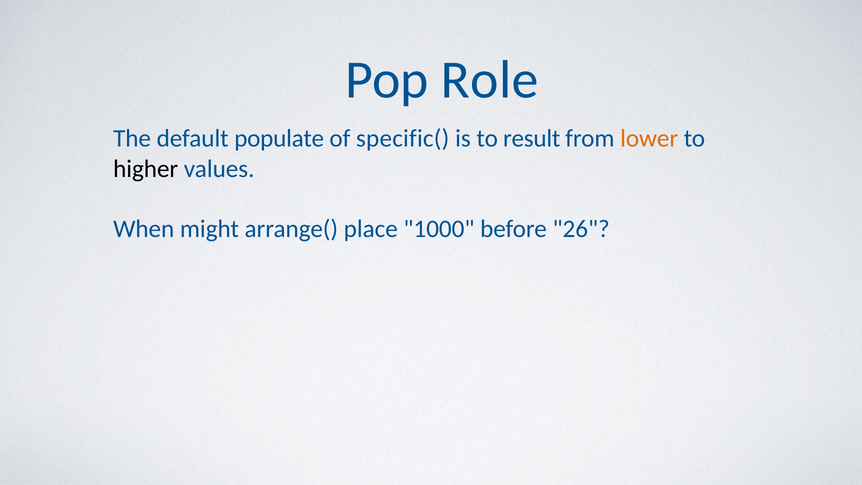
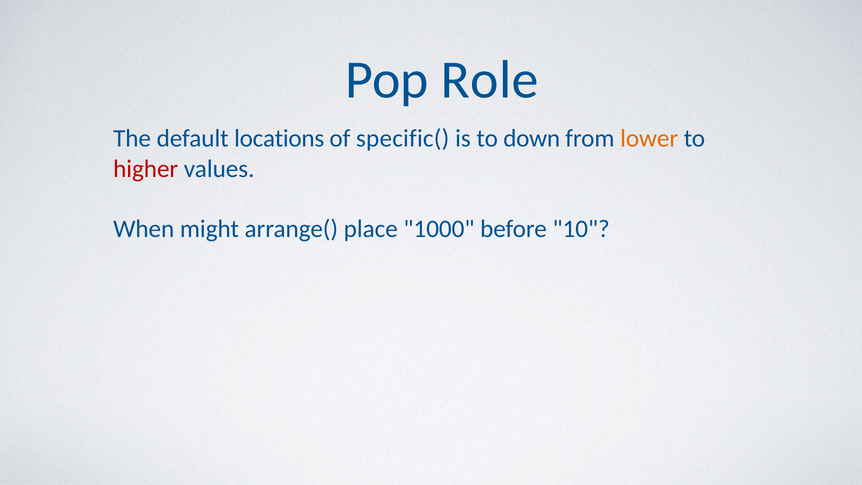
populate: populate -> locations
result: result -> down
higher colour: black -> red
26: 26 -> 10
